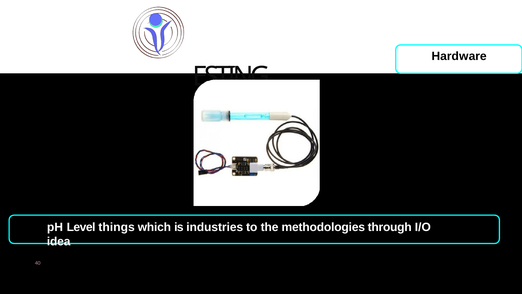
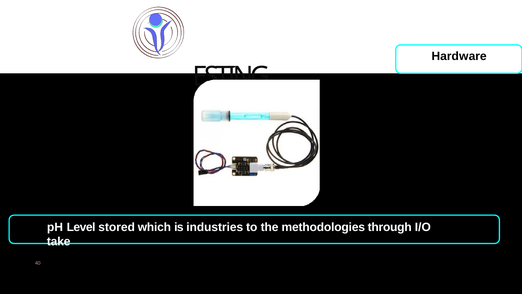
things: things -> stored
idea: idea -> take
